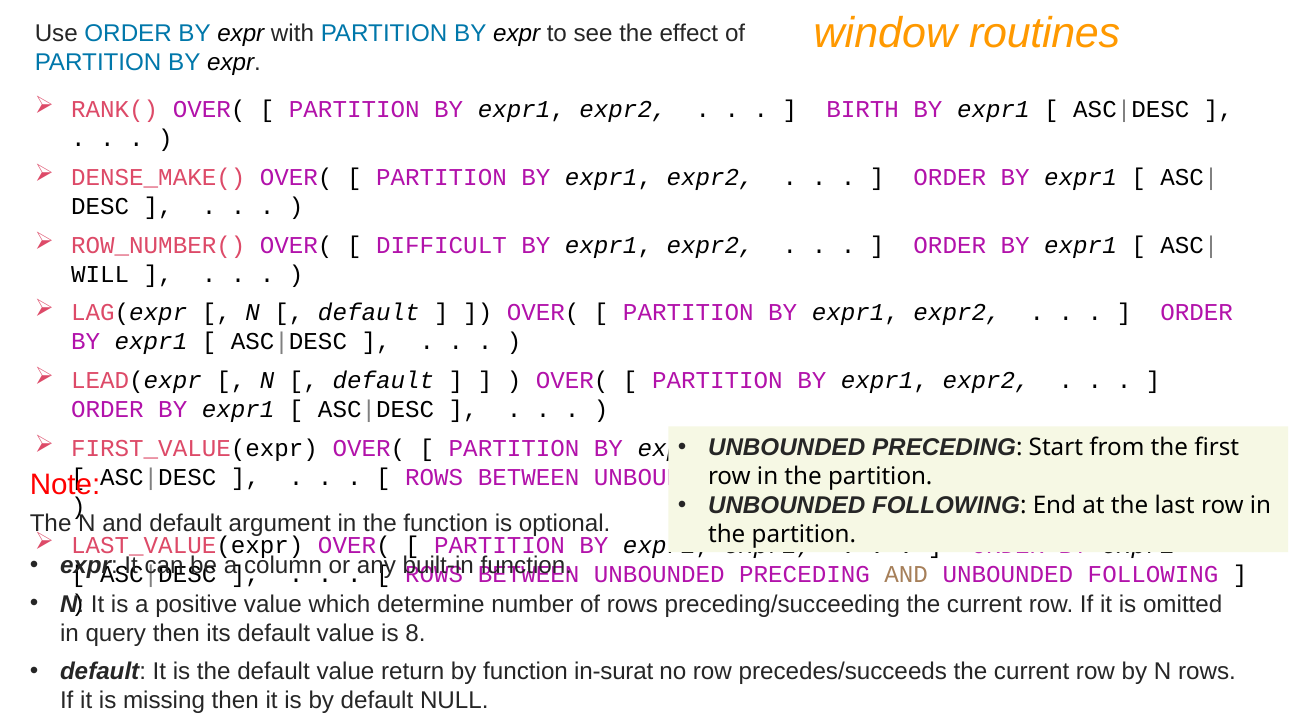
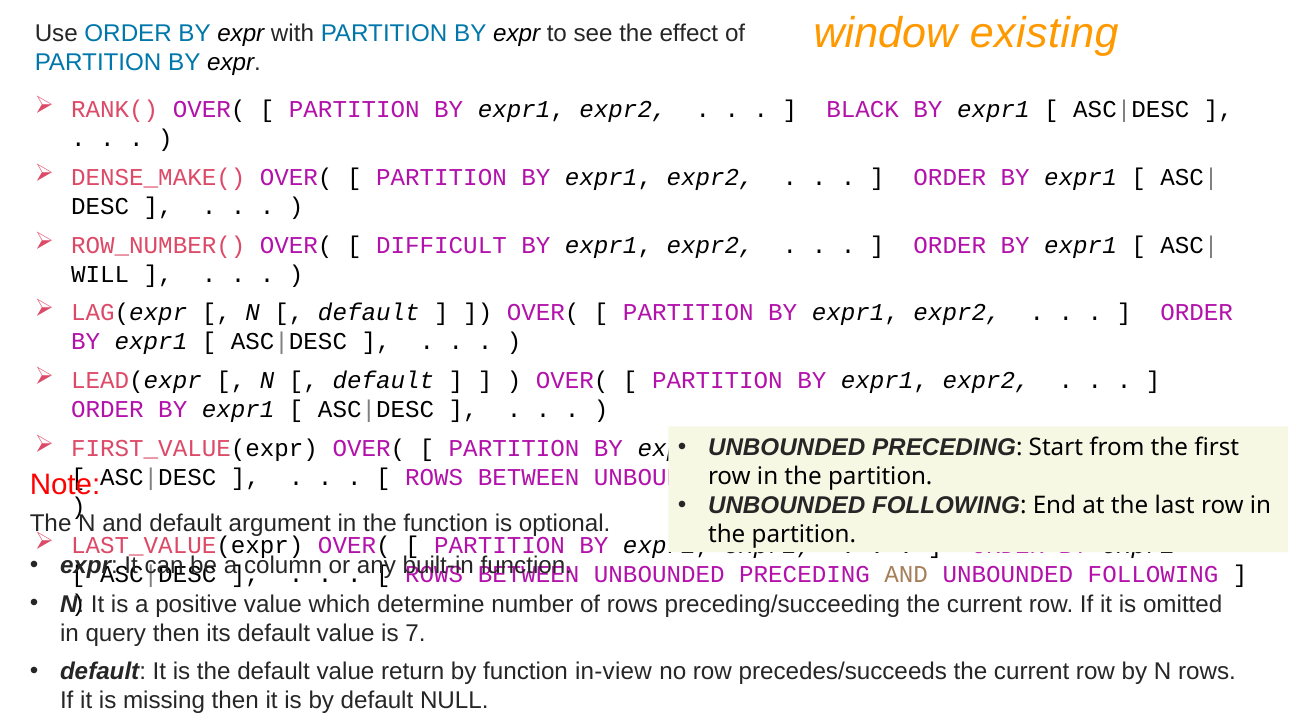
routines: routines -> existing
BIRTH: BIRTH -> BLACK
8: 8 -> 7
in-surat: in-surat -> in-view
